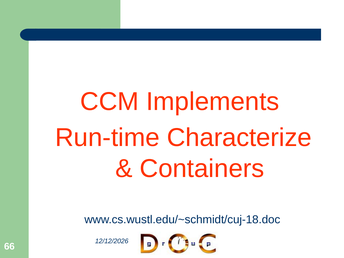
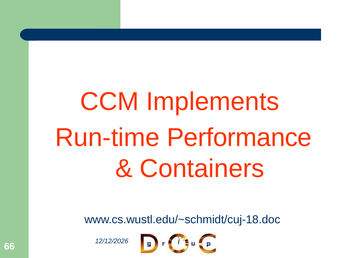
Characterize: Characterize -> Performance
